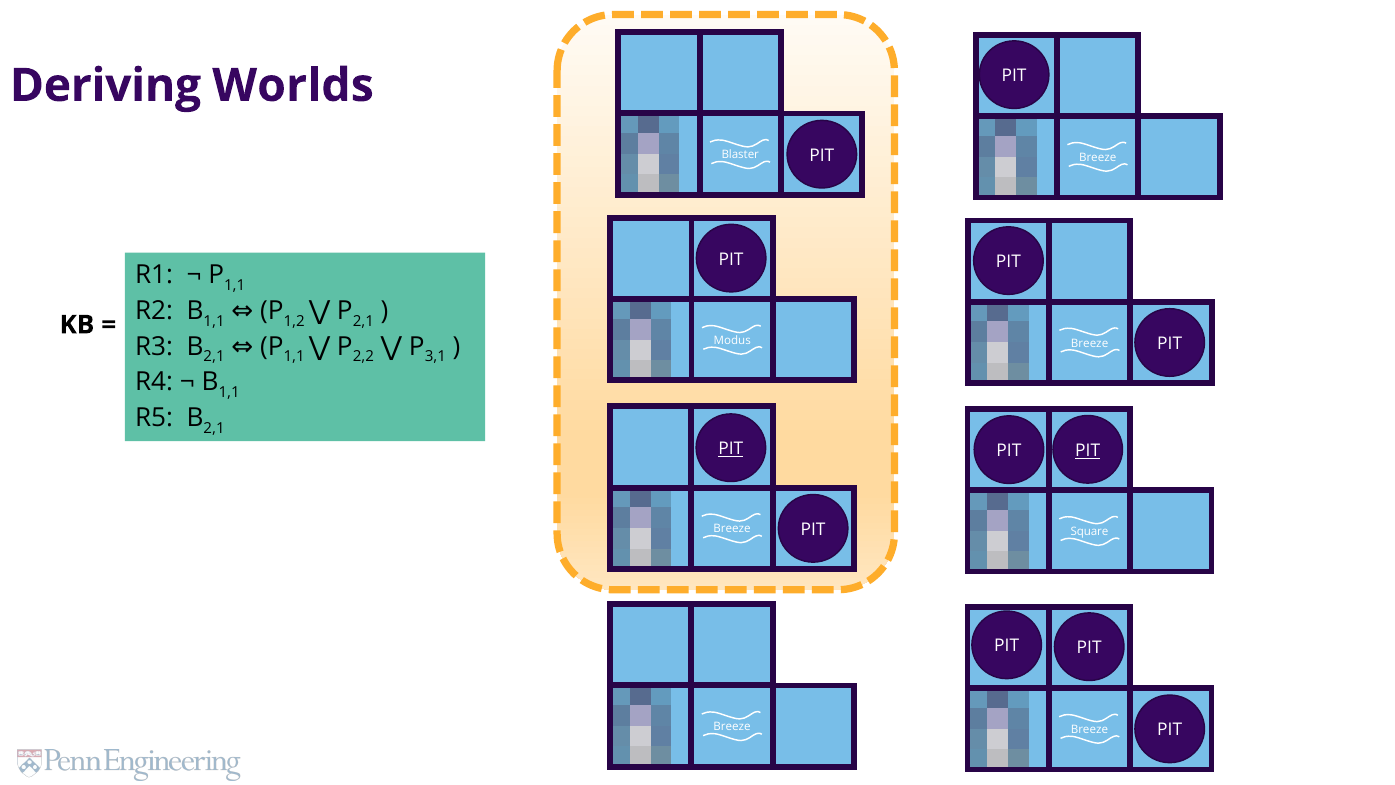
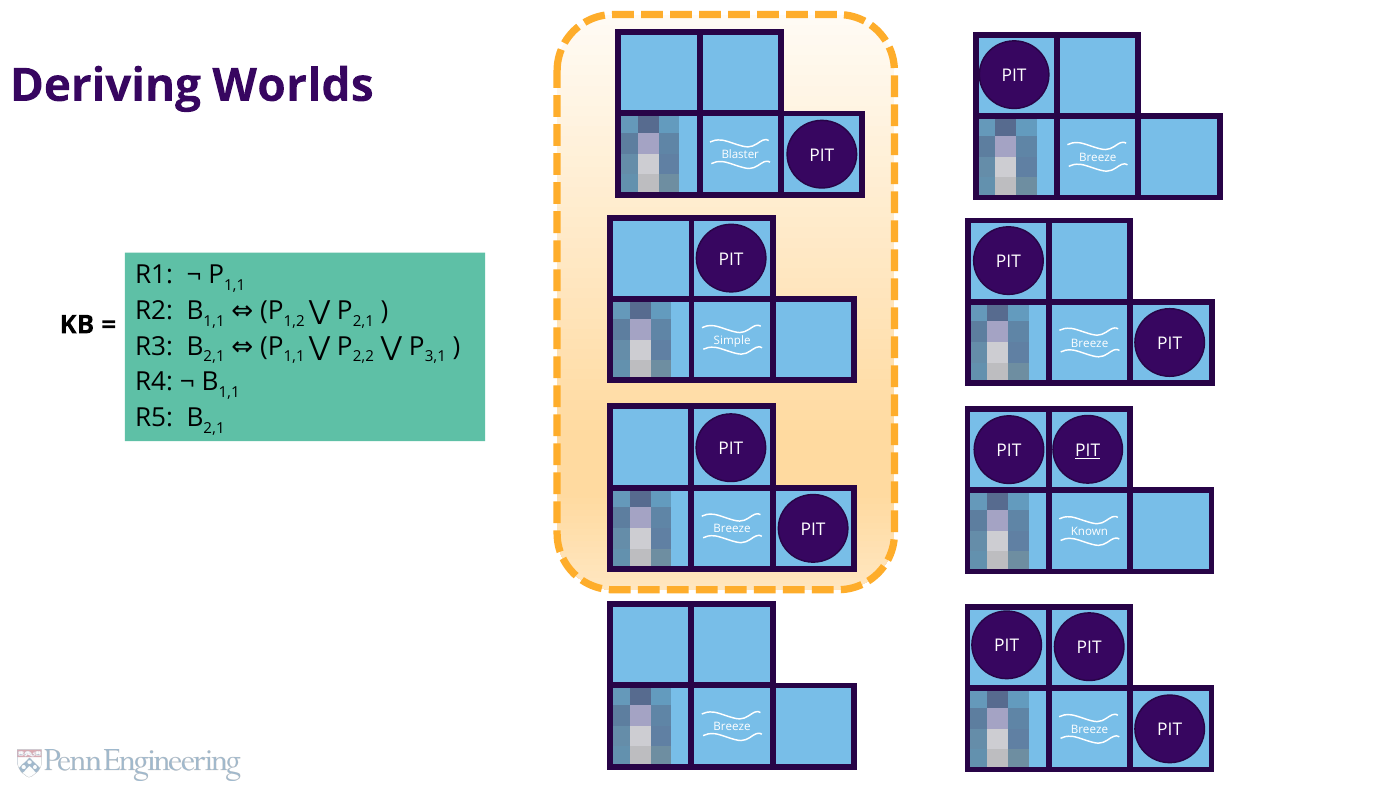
Modus: Modus -> Simple
PIT at (731, 449) underline: present -> none
Square: Square -> Known
